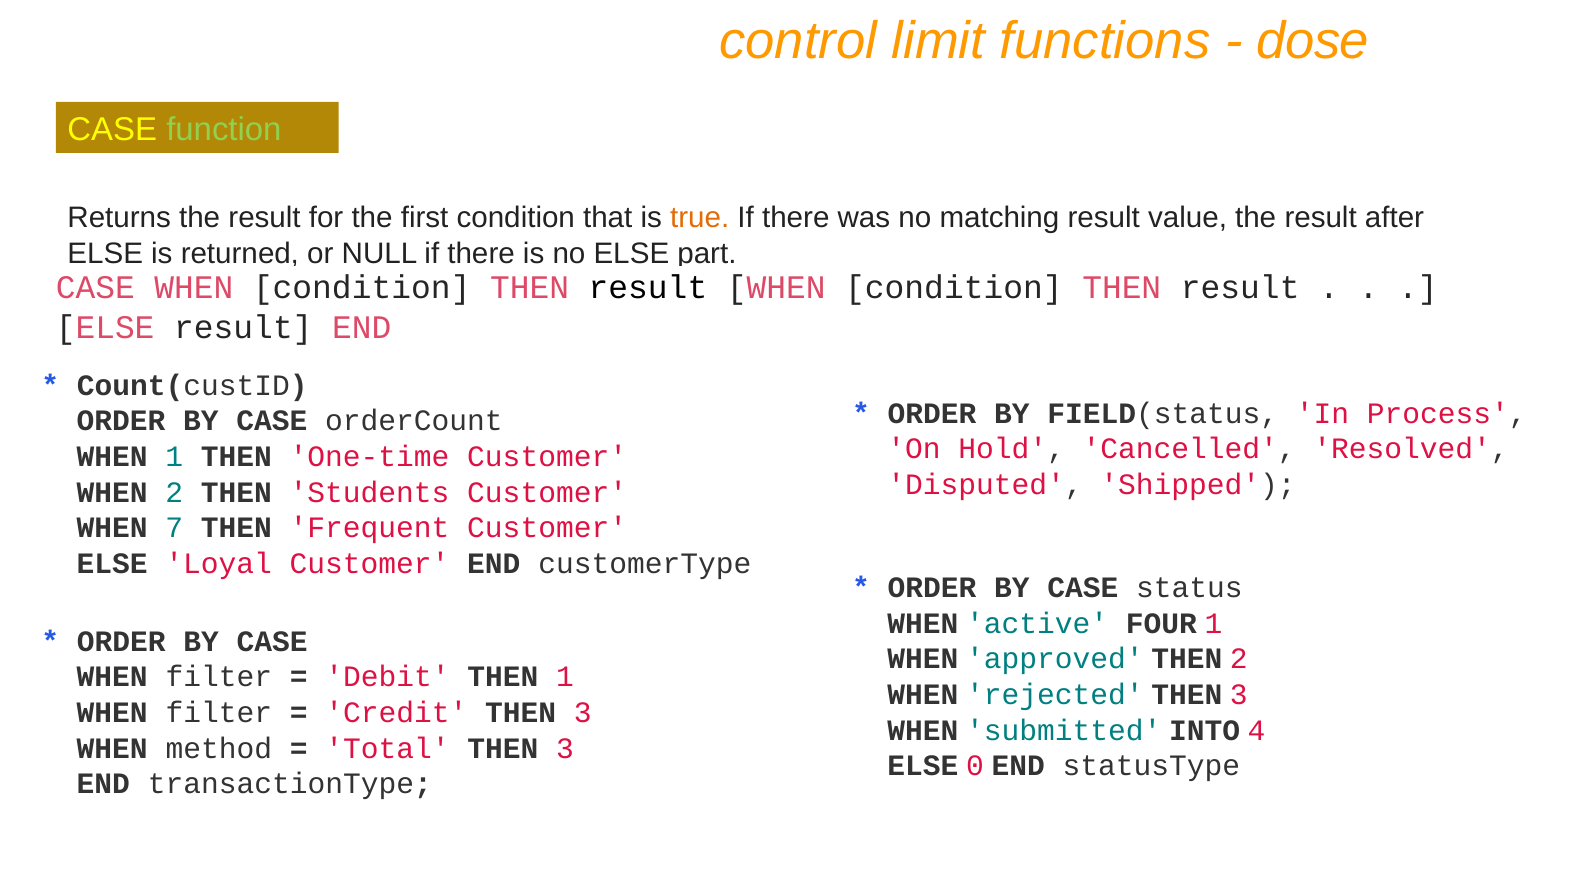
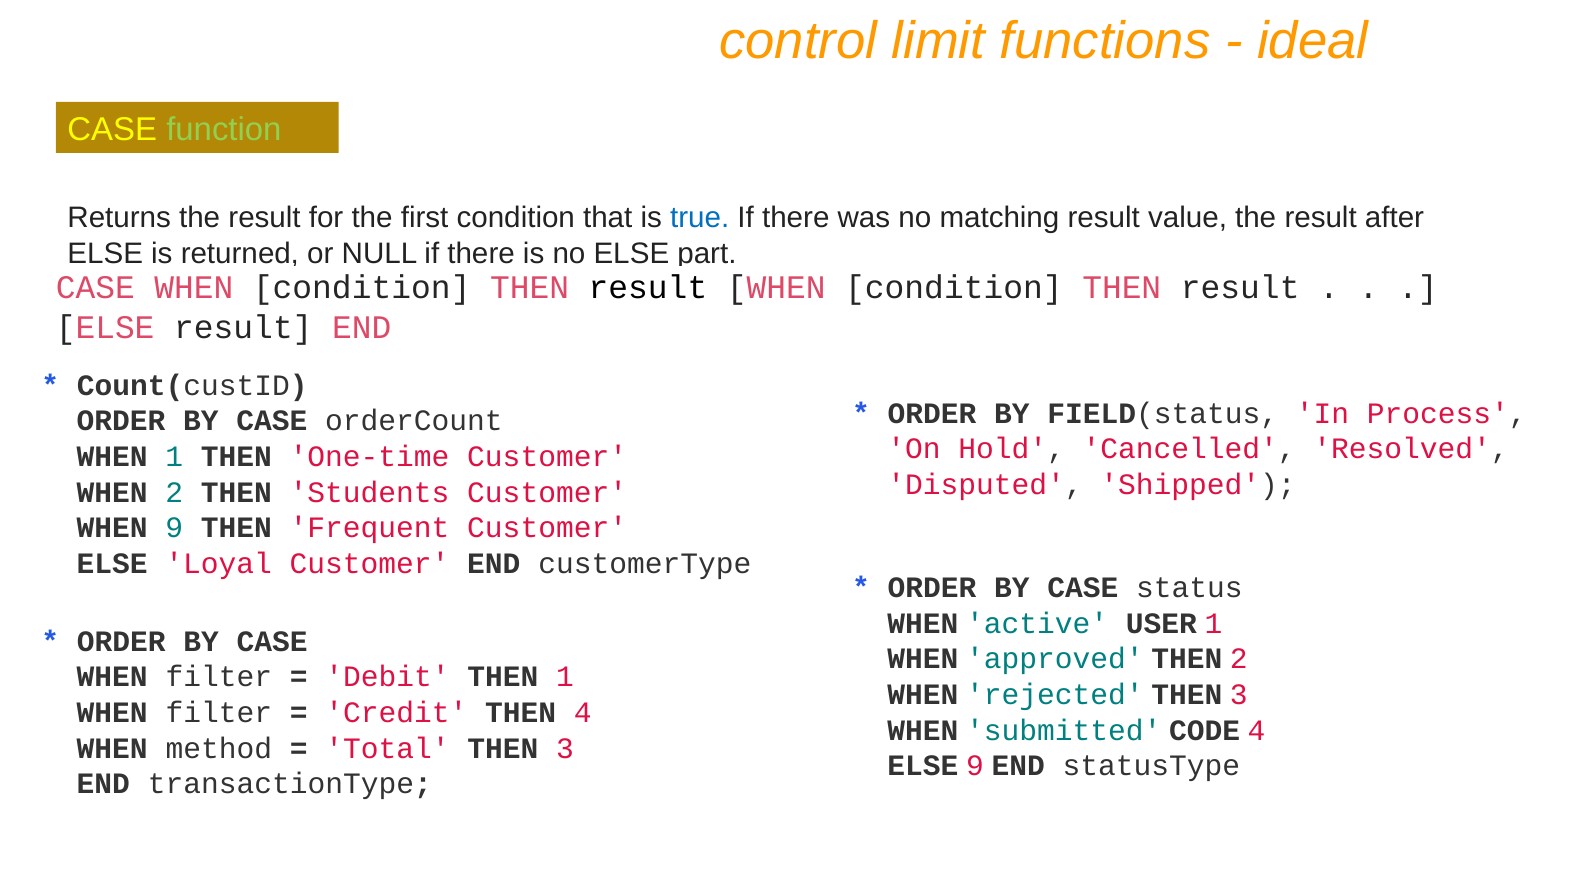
dose: dose -> ideal
true colour: orange -> blue
WHEN 7: 7 -> 9
FOUR: FOUR -> USER
Credit THEN 3: 3 -> 4
INTO: INTO -> CODE
ELSE 0: 0 -> 9
